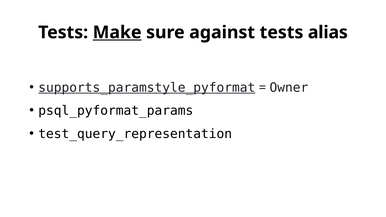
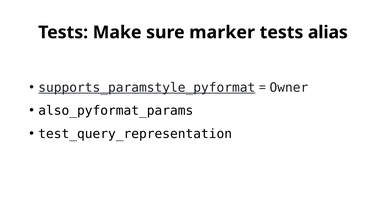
Make underline: present -> none
against: against -> marker
psql_pyformat_params: psql_pyformat_params -> also_pyformat_params
